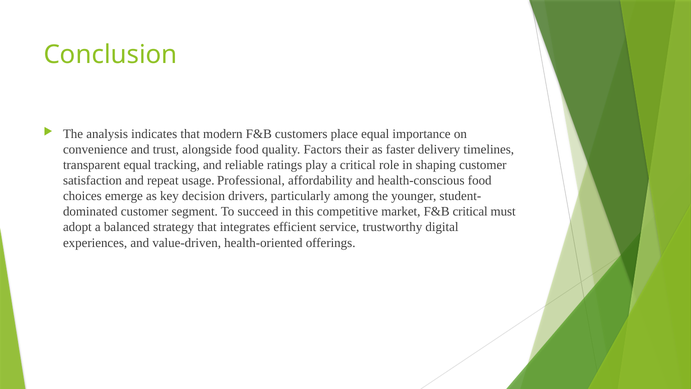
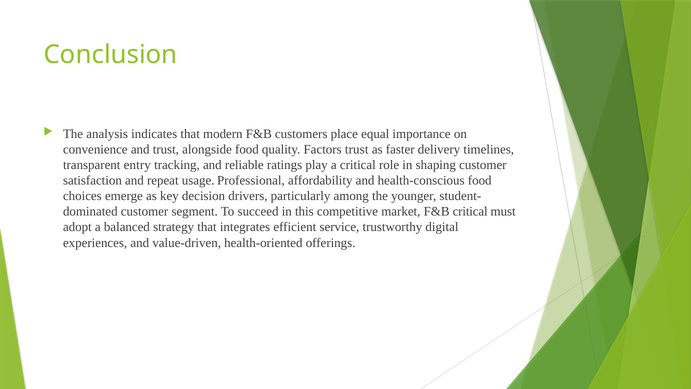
Factors their: their -> trust
transparent equal: equal -> entry
